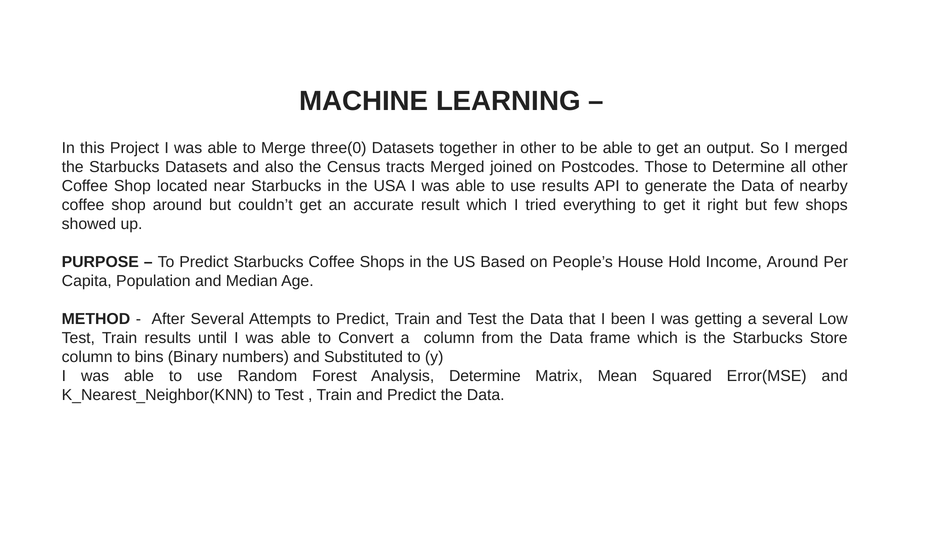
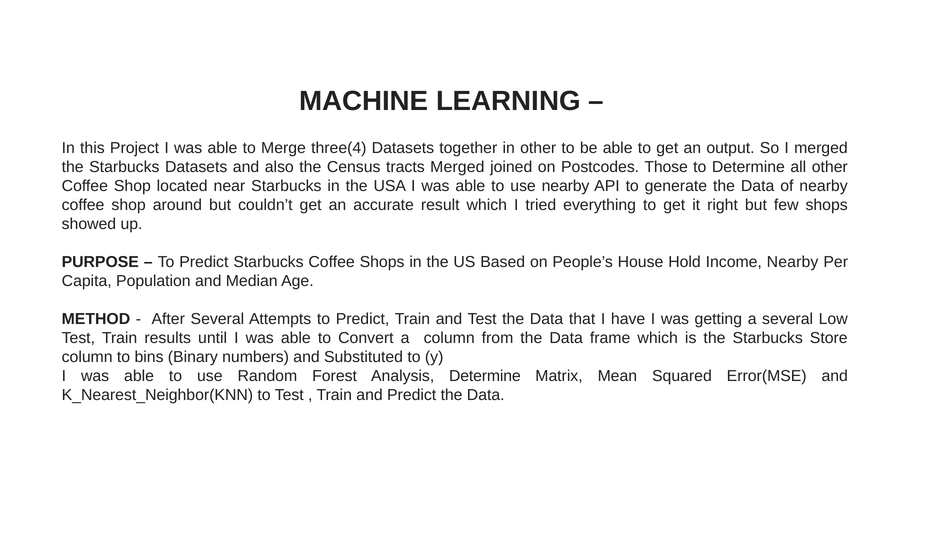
three(0: three(0 -> three(4
use results: results -> nearby
Income Around: Around -> Nearby
been: been -> have
